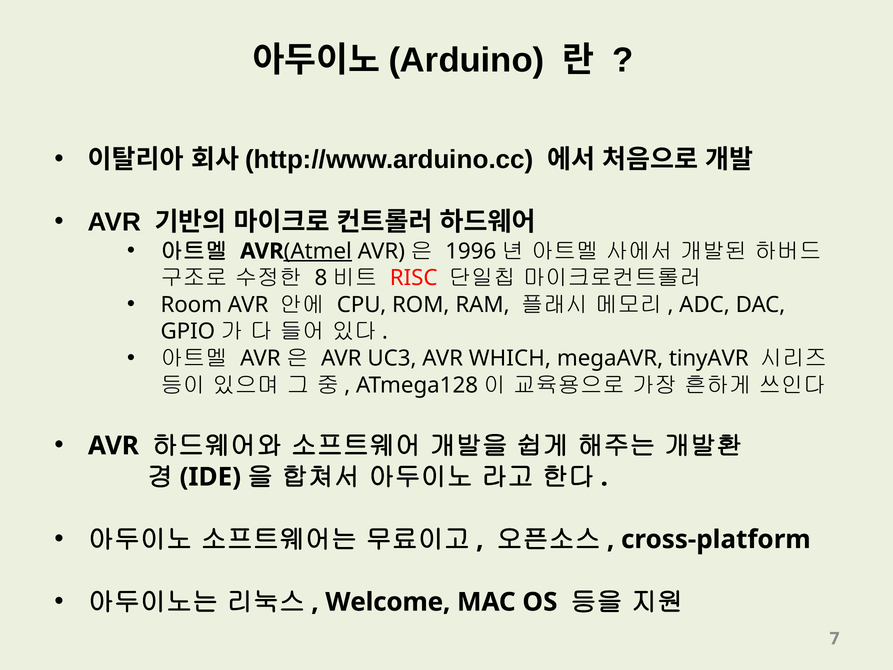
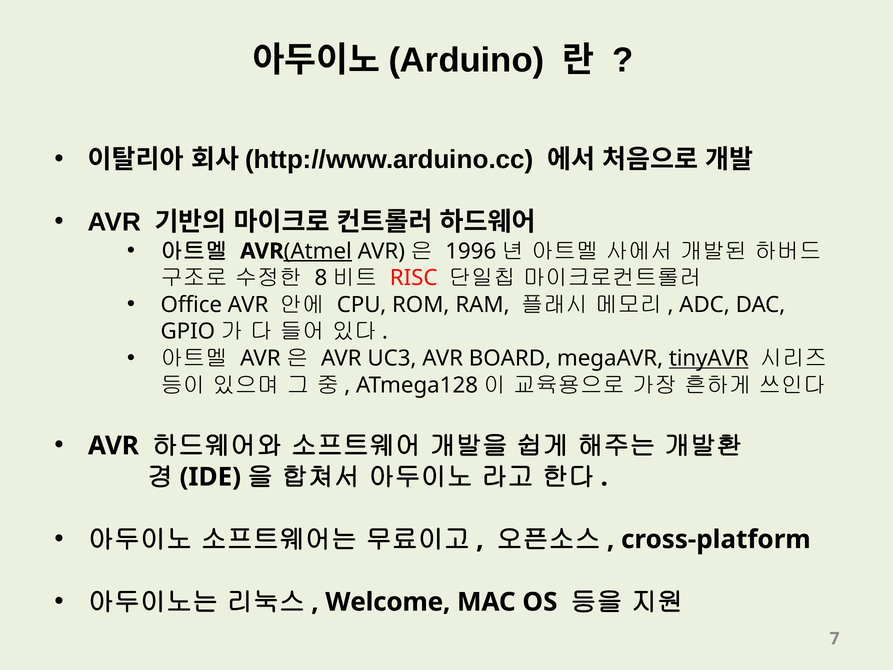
Room: Room -> Office
WHICH: WHICH -> BOARD
tinyAVR underline: none -> present
